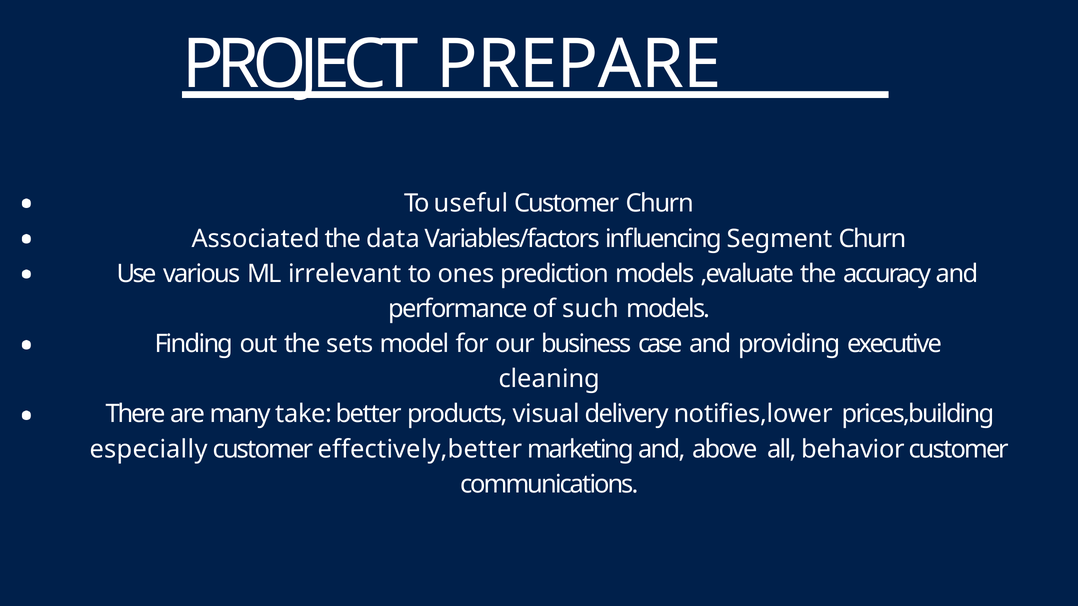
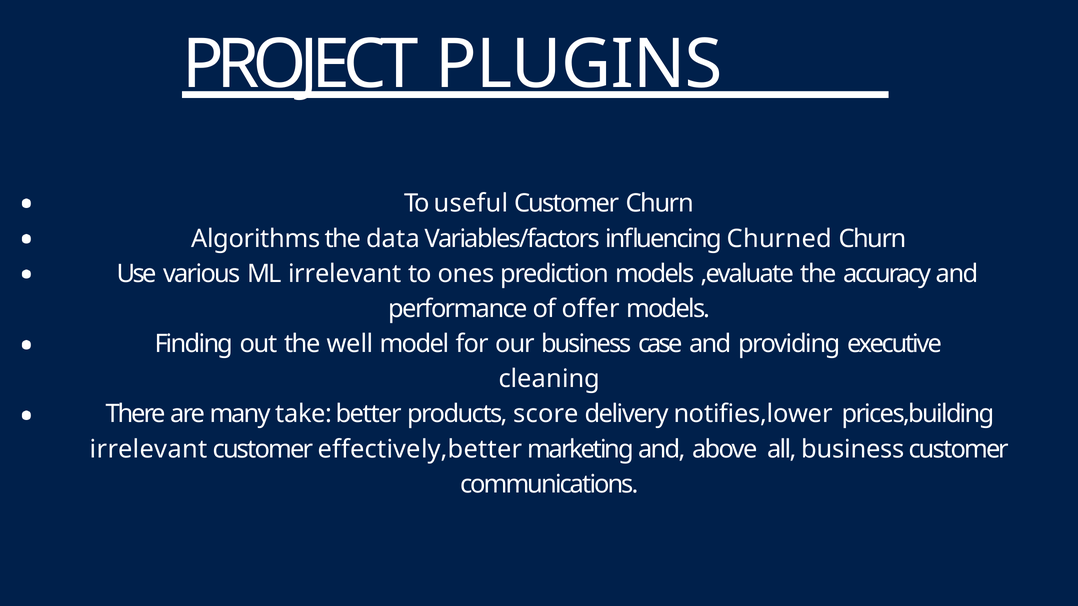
PREPARE: PREPARE -> PLUGINS
Associated: Associated -> Algorithms
Segment: Segment -> Churned
such: such -> offer
sets: sets -> well
visual: visual -> score
especially at (149, 449): especially -> irrelevant
all behavior: behavior -> business
